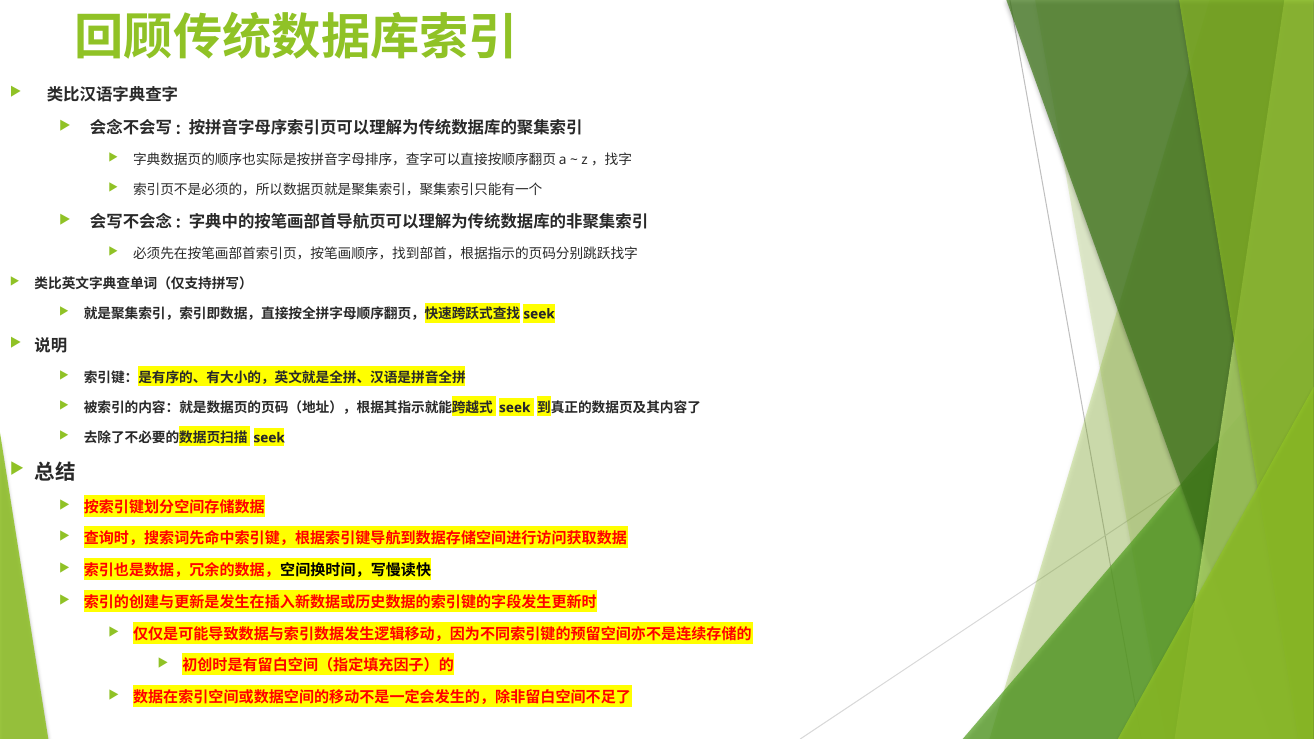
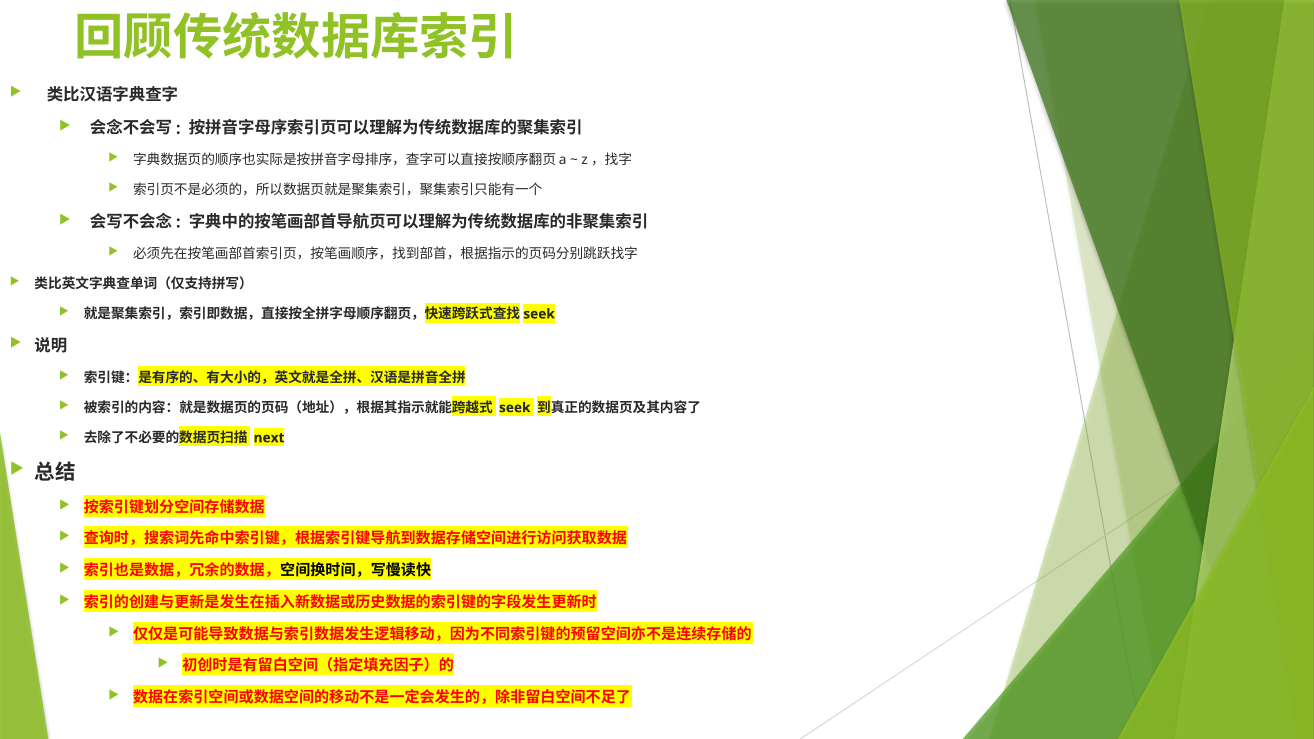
seek at (269, 438): seek -> next
